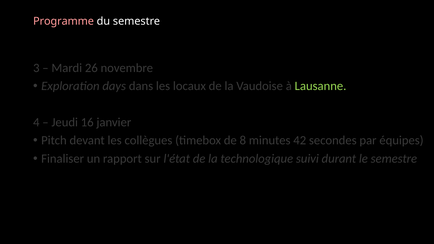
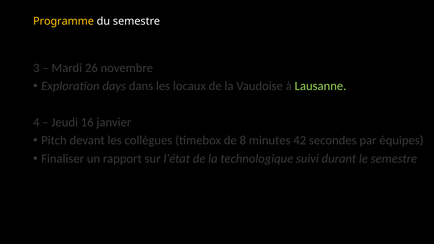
Programme colour: pink -> yellow
